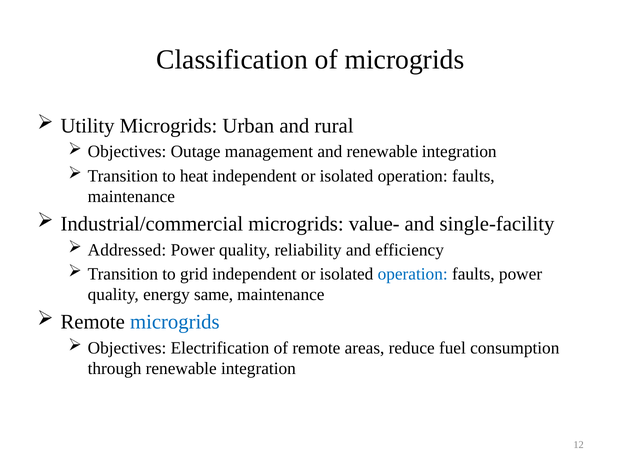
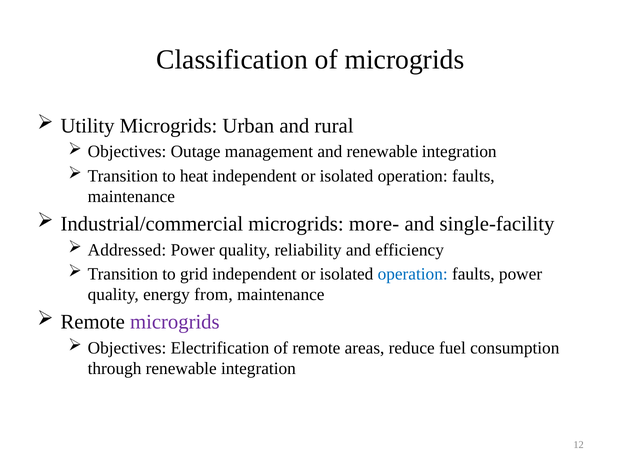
value-: value- -> more-
same: same -> from
microgrids at (175, 322) colour: blue -> purple
